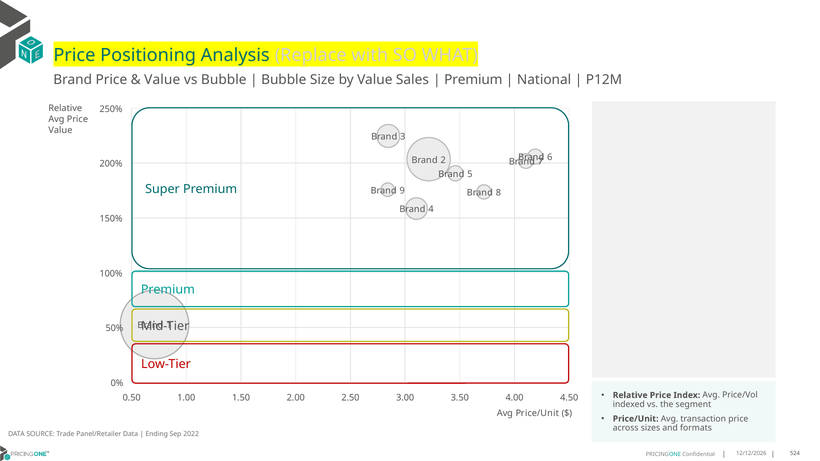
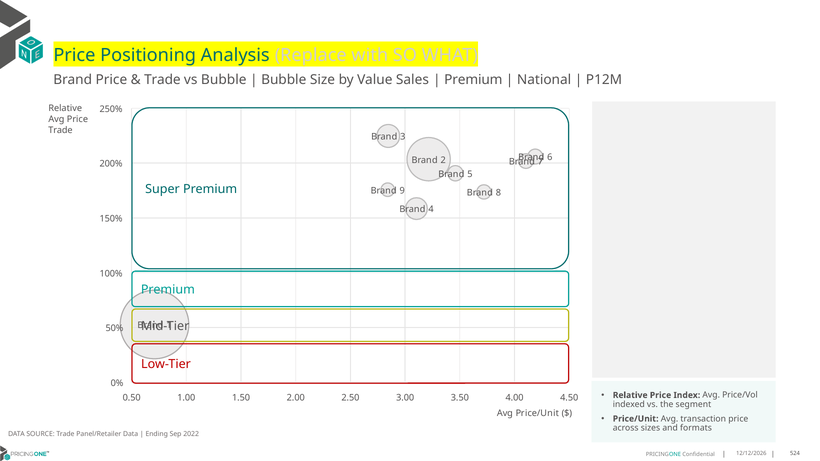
Value at (162, 80): Value -> Trade
Value at (60, 130): Value -> Trade
